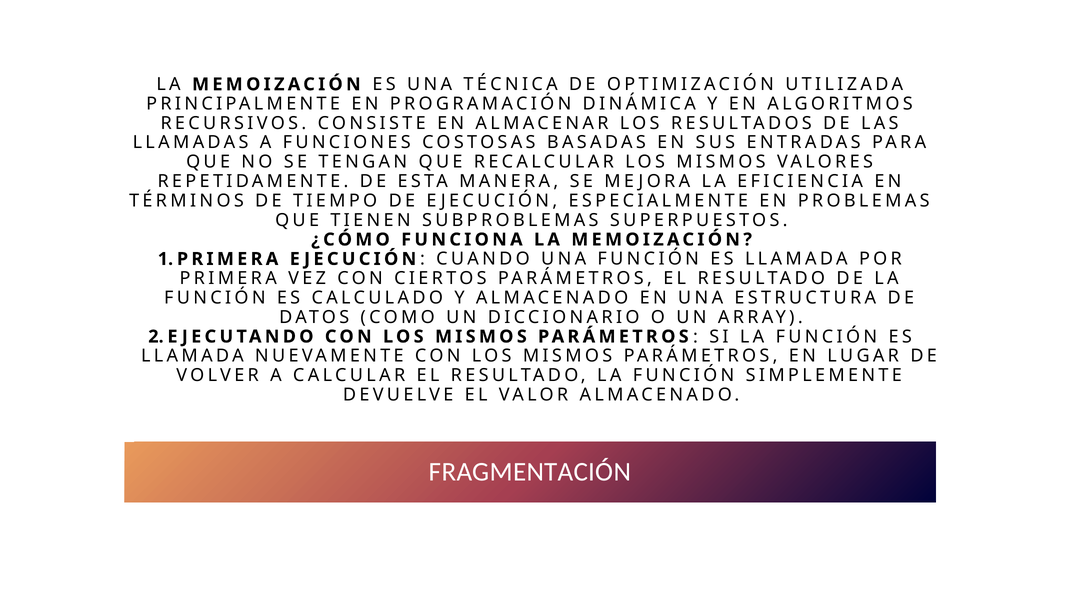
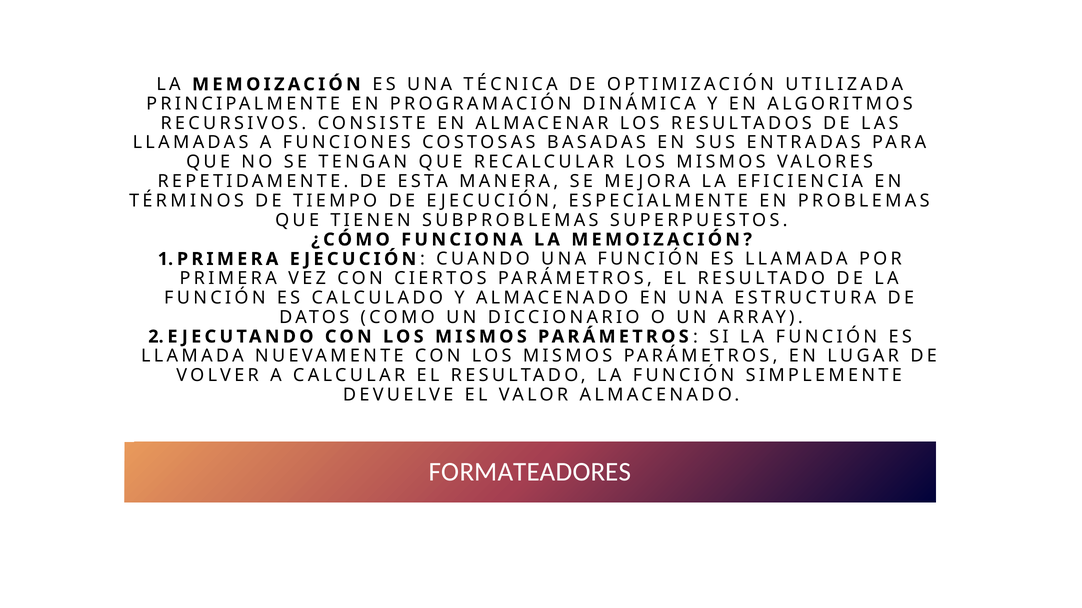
FRAGMENTACIÓN: FRAGMENTACIÓN -> FORMATEADORES
